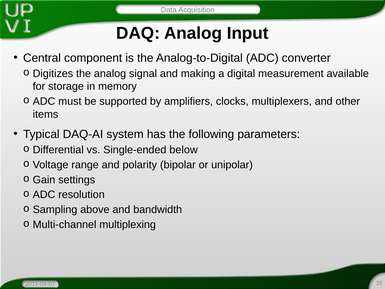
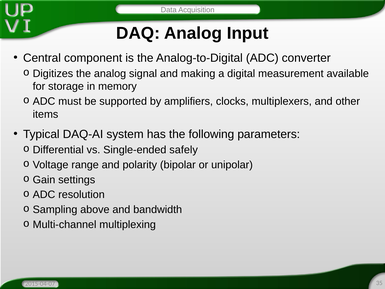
below: below -> safely
